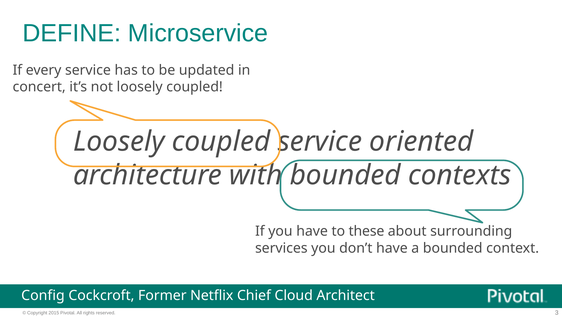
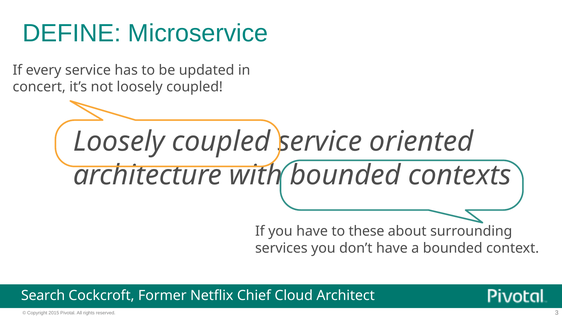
Config: Config -> Search
